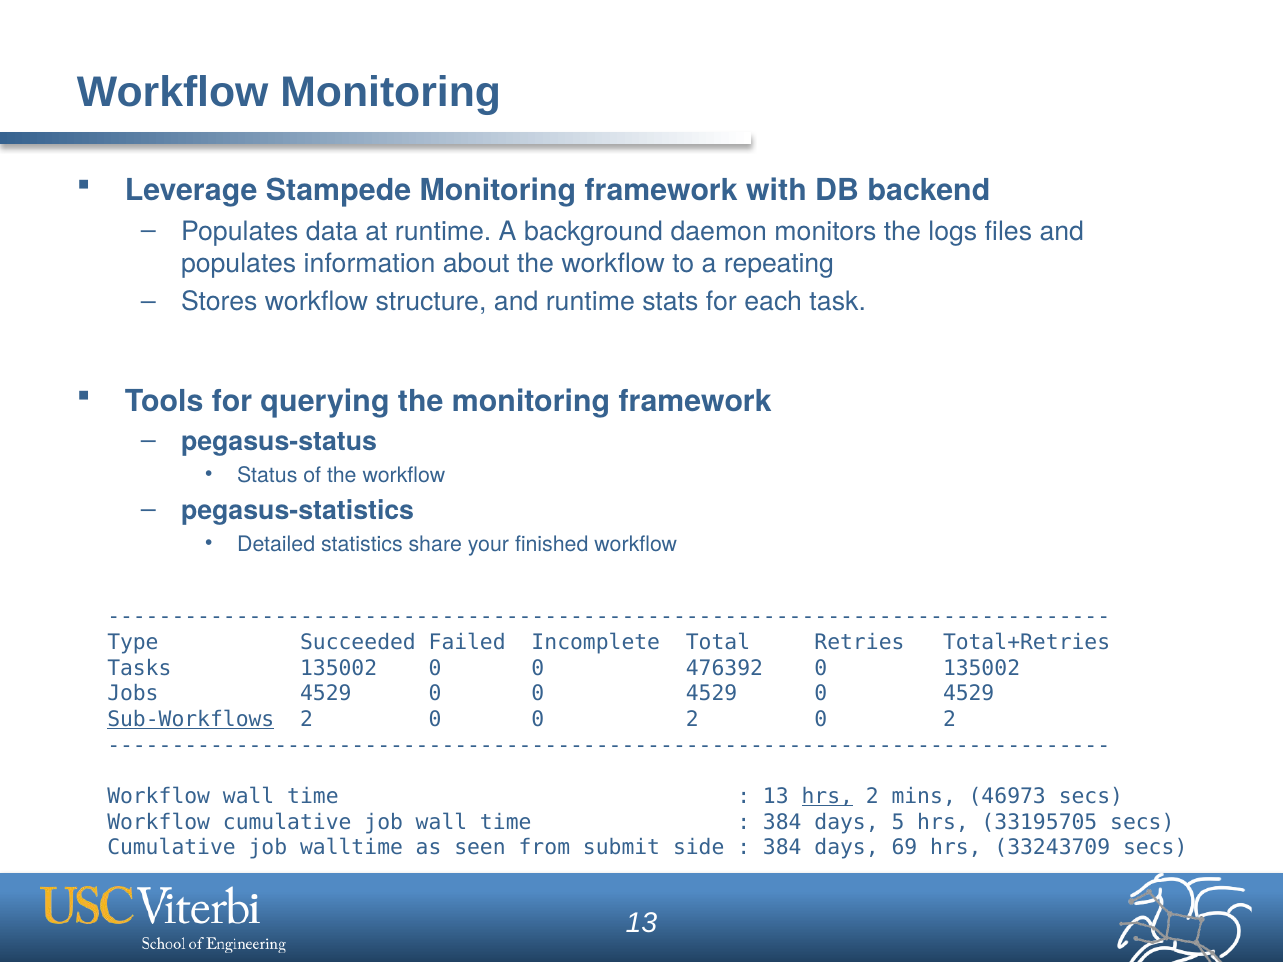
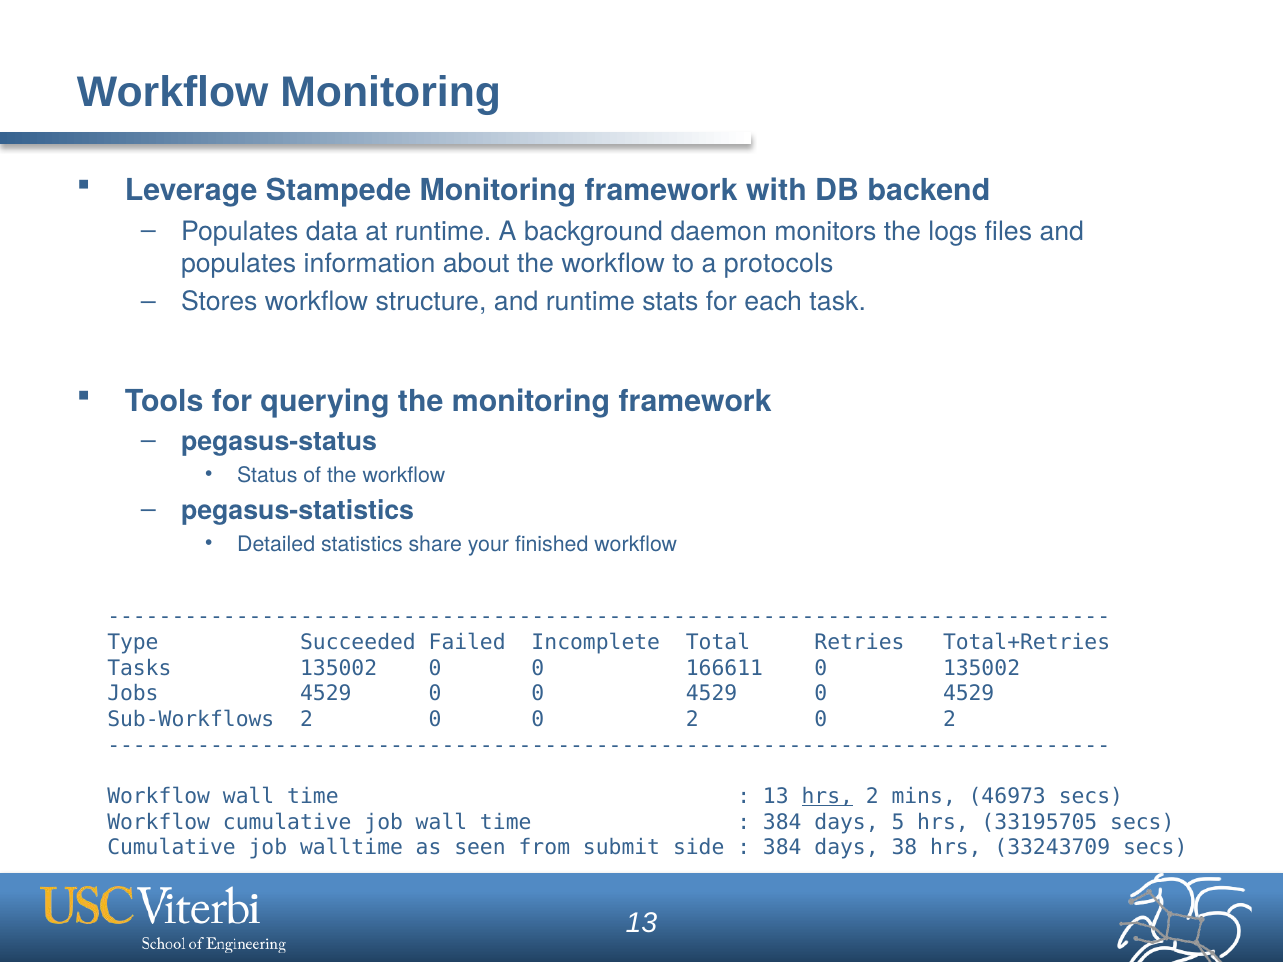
repeating: repeating -> protocols
476392: 476392 -> 166611
Sub-Workflows underline: present -> none
69: 69 -> 38
